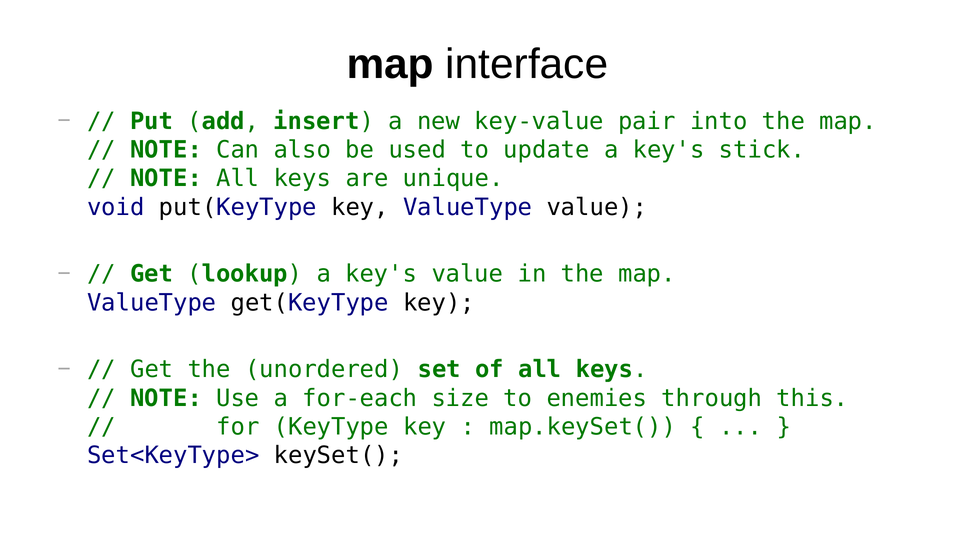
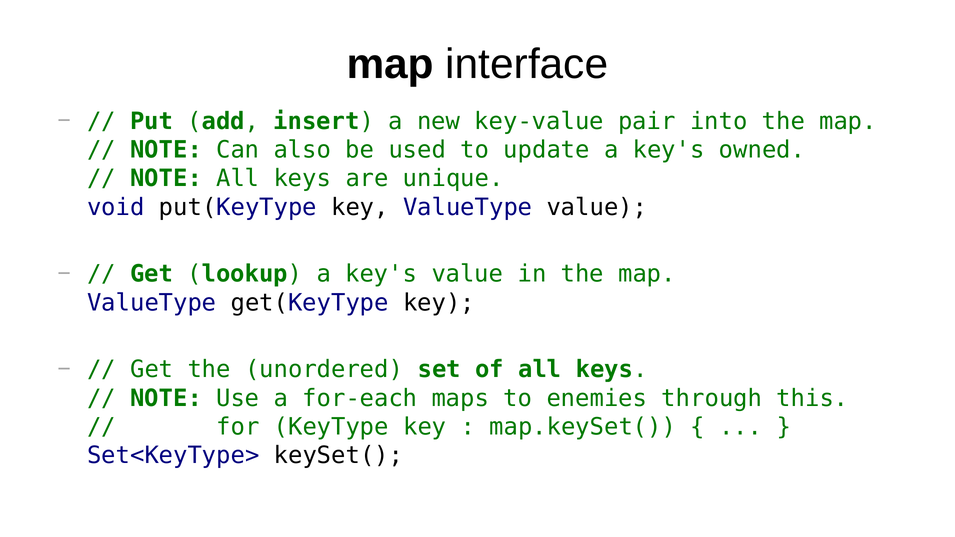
stick: stick -> owned
size: size -> maps
